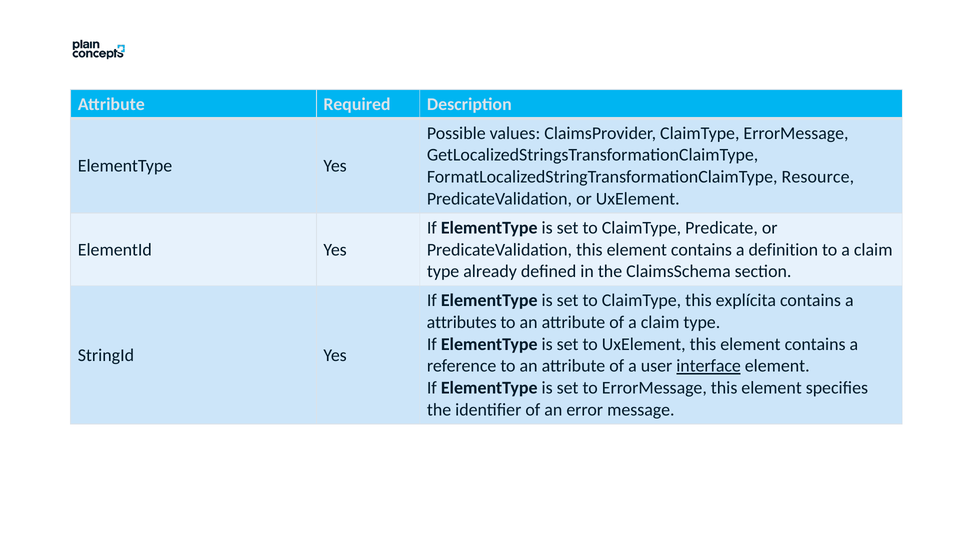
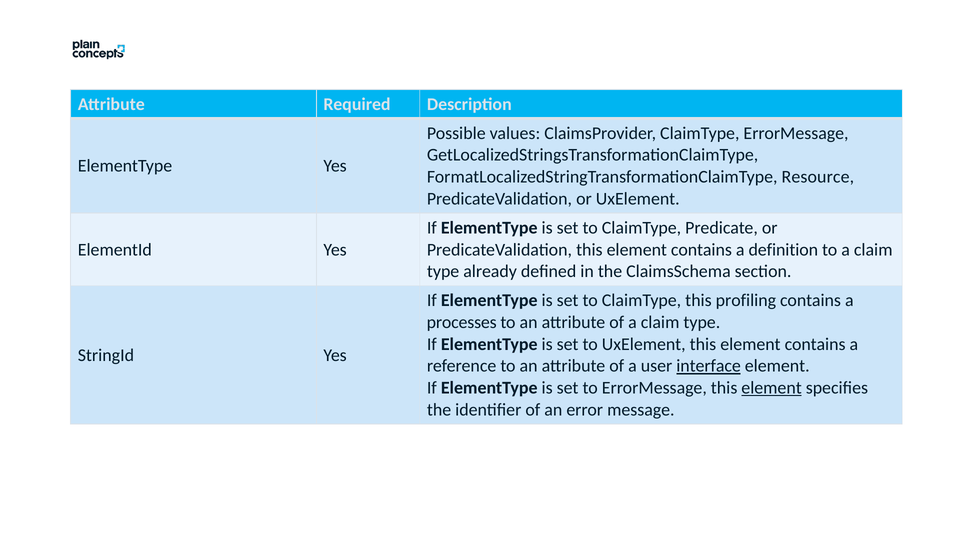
explícita: explícita -> profiling
attributes: attributes -> processes
element at (772, 388) underline: none -> present
